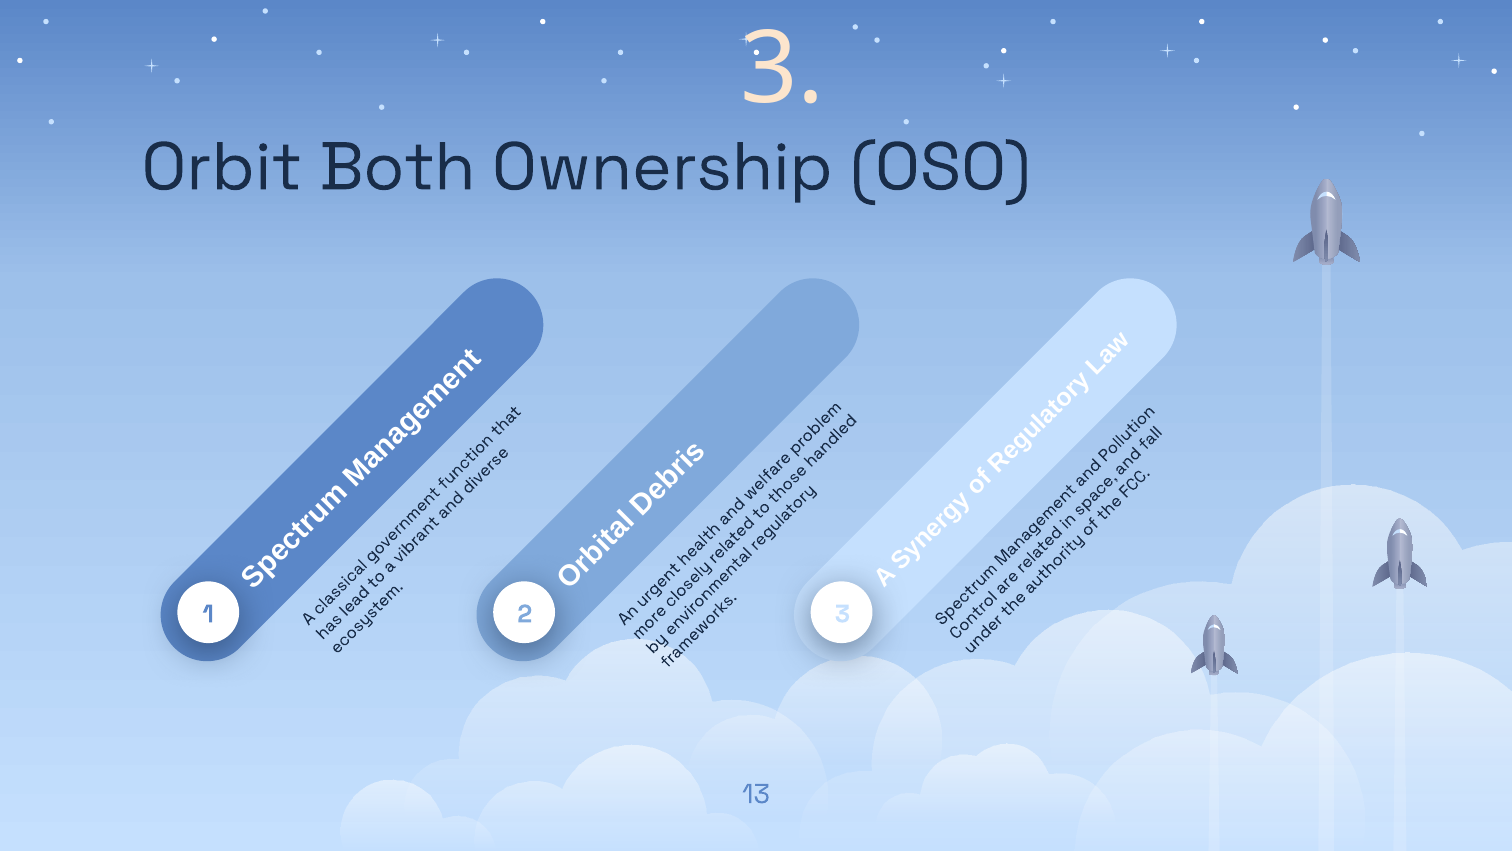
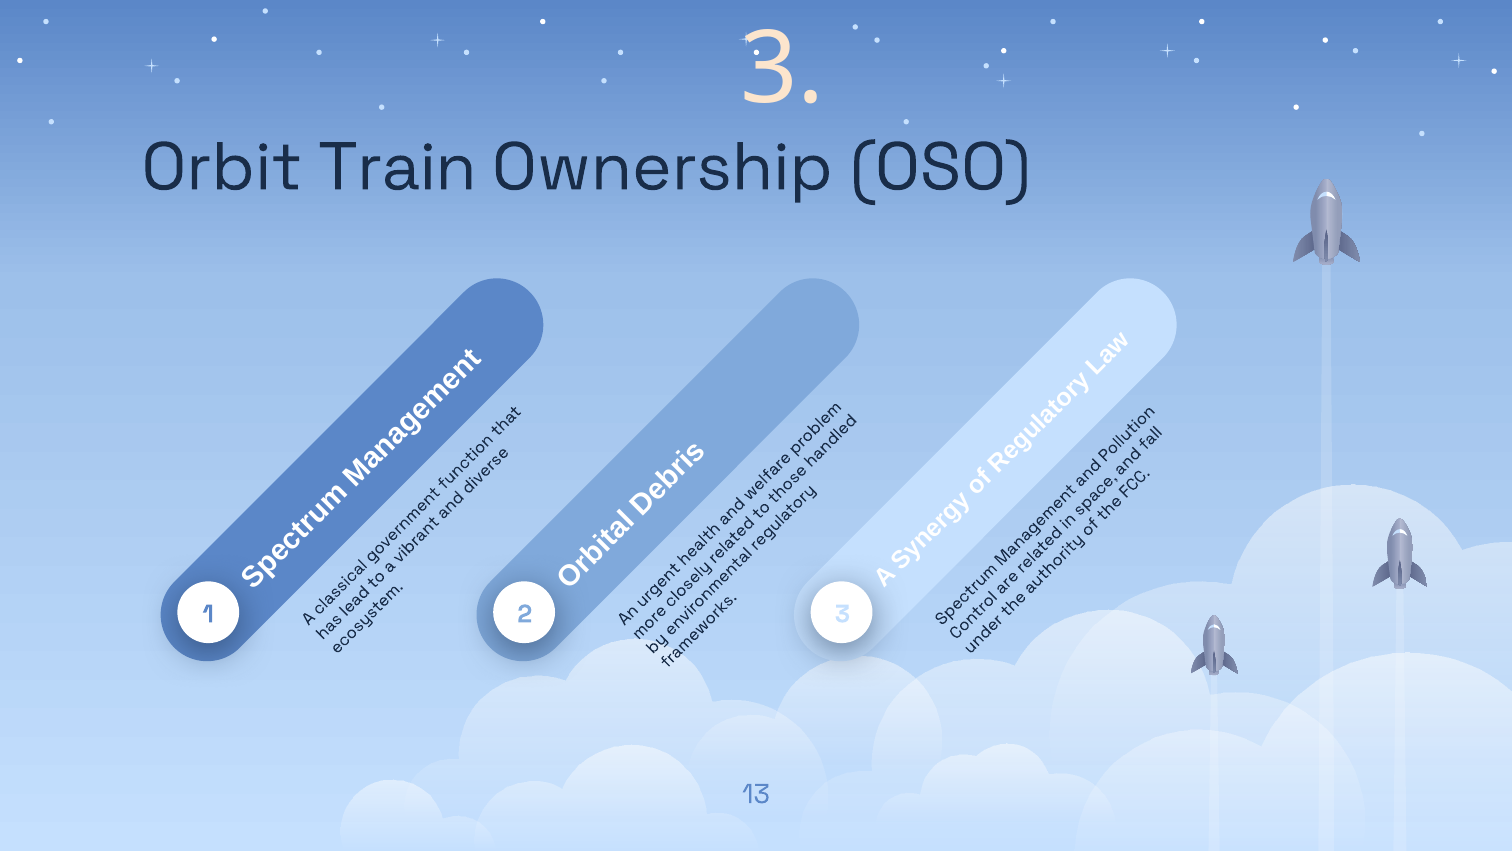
Both: Both -> Train
